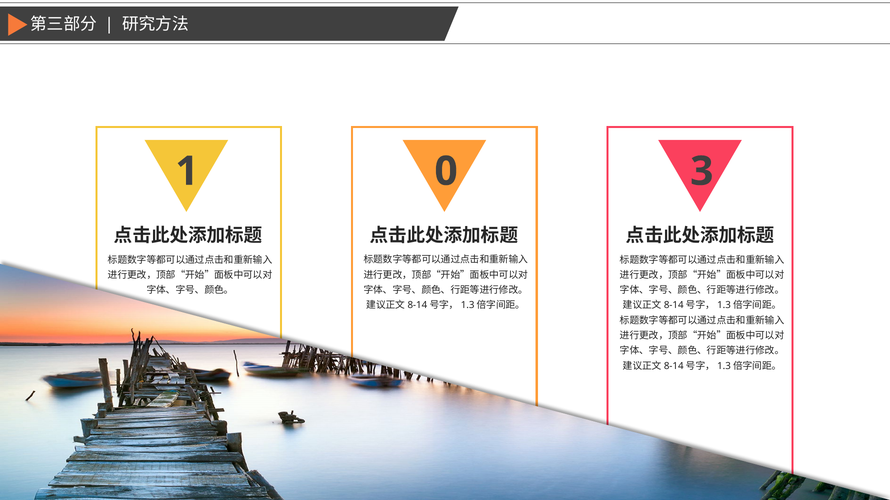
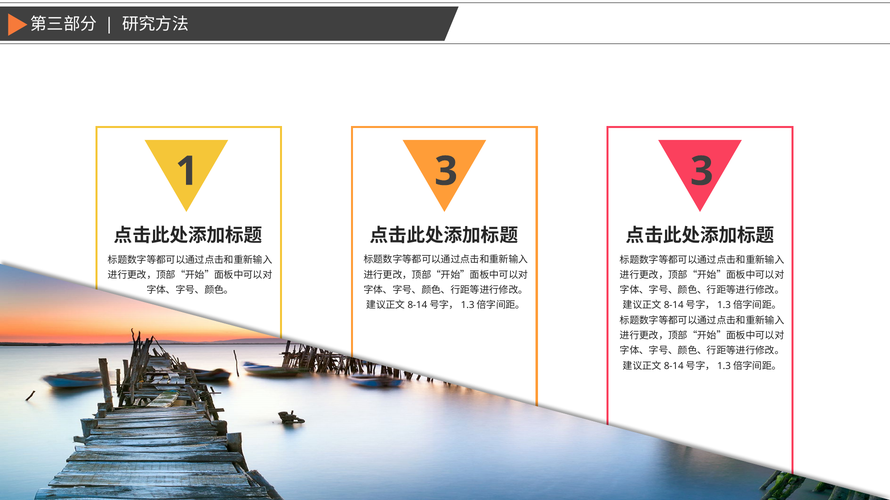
1 0: 0 -> 3
